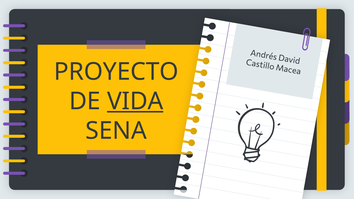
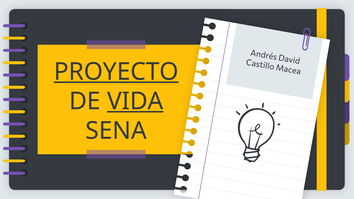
PROYECTO underline: none -> present
